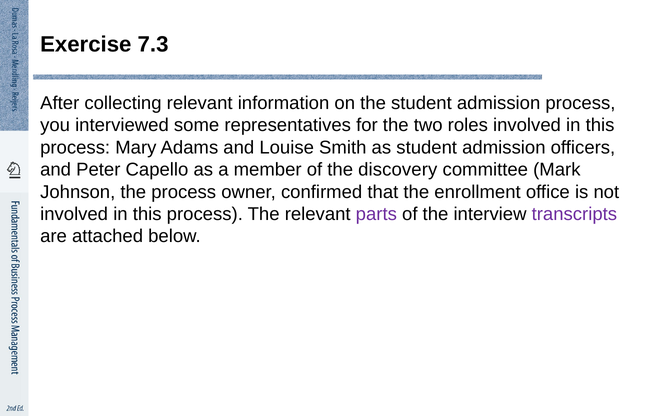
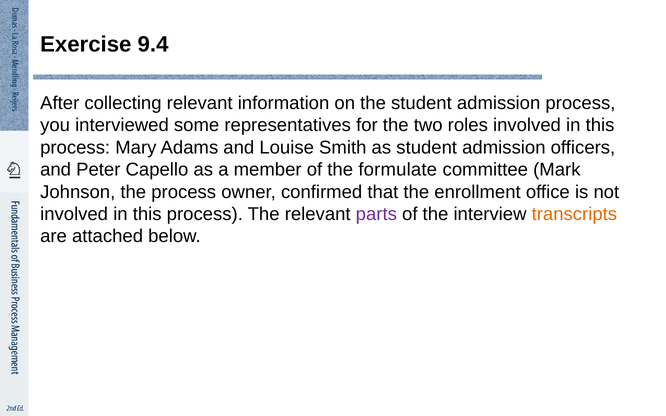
7.3: 7.3 -> 9.4
discovery: discovery -> formulate
transcripts colour: purple -> orange
